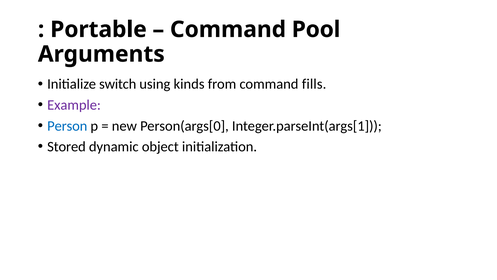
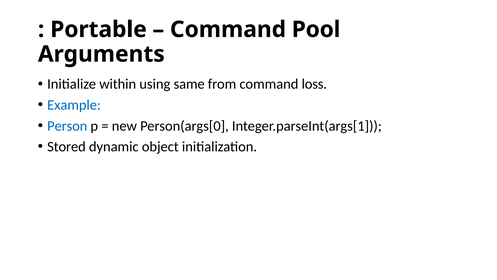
switch: switch -> within
kinds: kinds -> same
fills: fills -> loss
Example colour: purple -> blue
